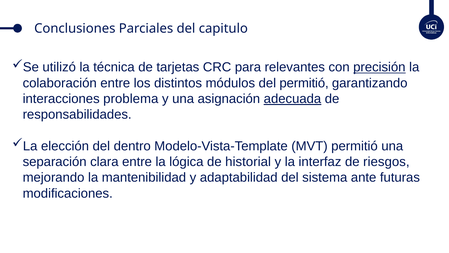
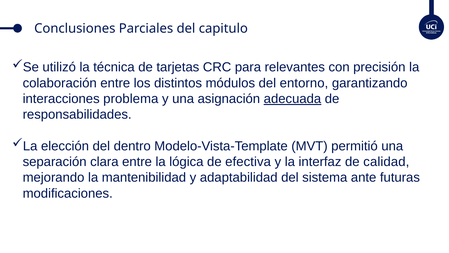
precisión underline: present -> none
del permitió: permitió -> entorno
historial: historial -> efectiva
riesgos: riesgos -> calidad
